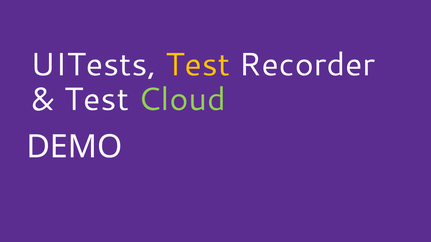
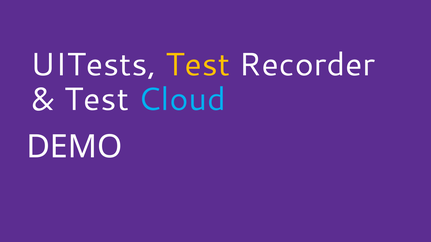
Cloud colour: light green -> light blue
